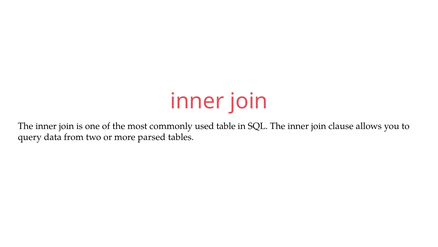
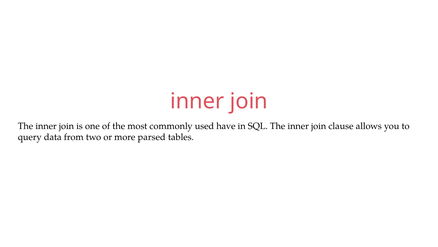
table: table -> have
